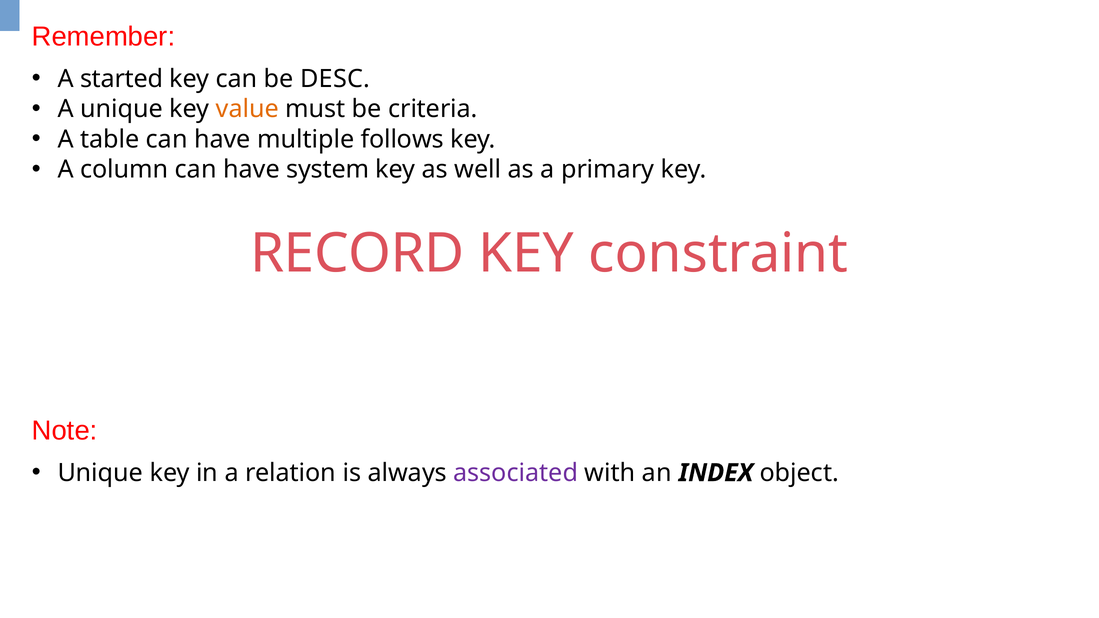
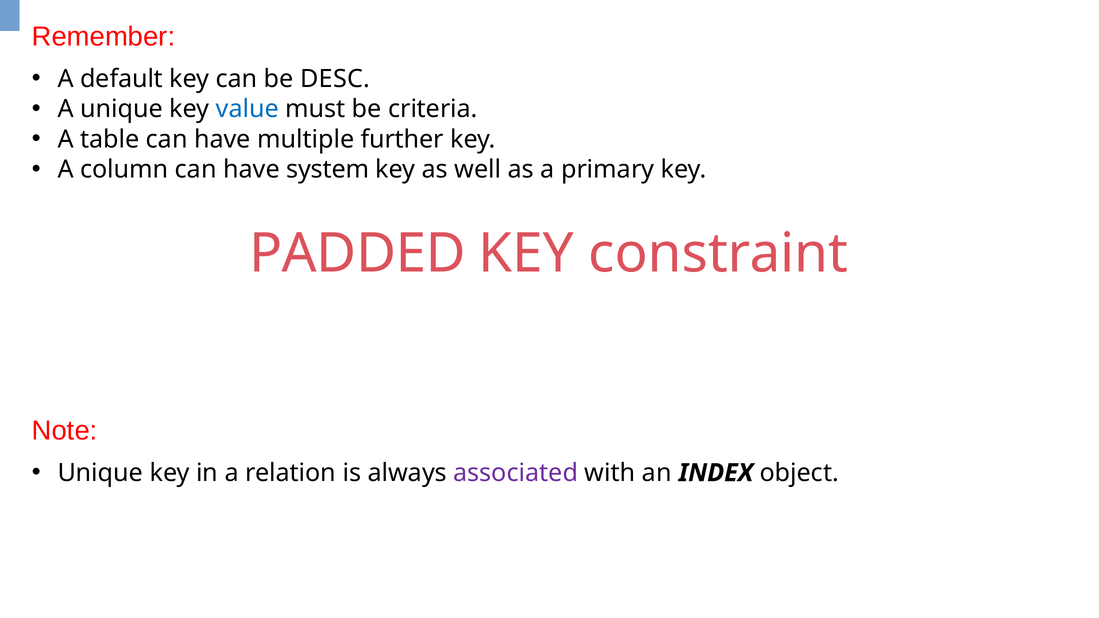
started: started -> default
value colour: orange -> blue
follows: follows -> further
RECORD: RECORD -> PADDED
